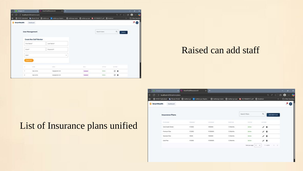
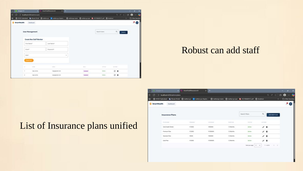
Raised: Raised -> Robust
